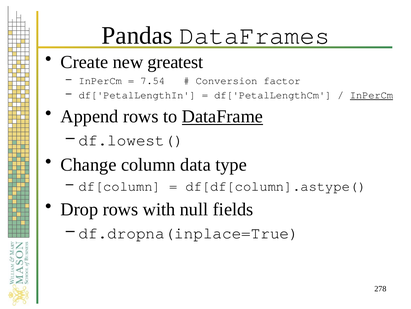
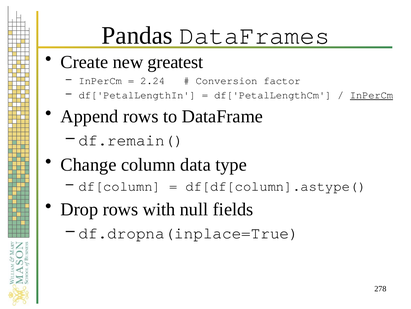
7.54: 7.54 -> 2.24
DataFrame underline: present -> none
df.lowest(: df.lowest( -> df.remain(
